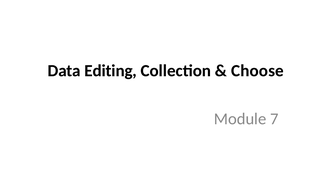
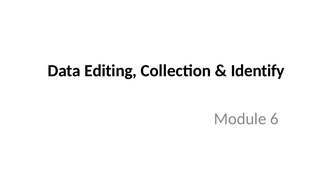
Choose: Choose -> Identify
7: 7 -> 6
